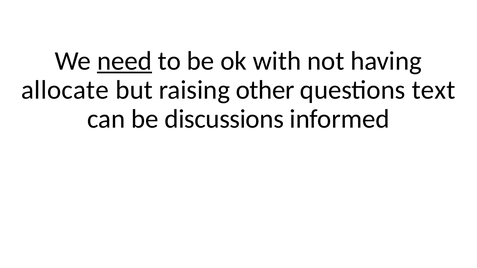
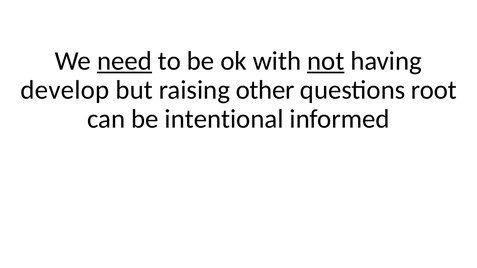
not underline: none -> present
allocate: allocate -> develop
text: text -> root
discussions: discussions -> intentional
